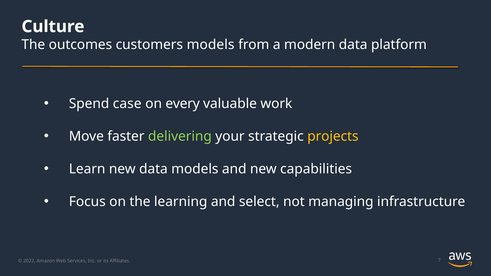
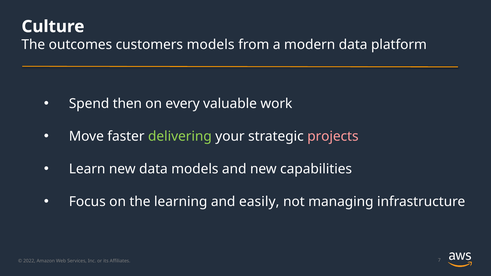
case: case -> then
projects colour: yellow -> pink
select: select -> easily
